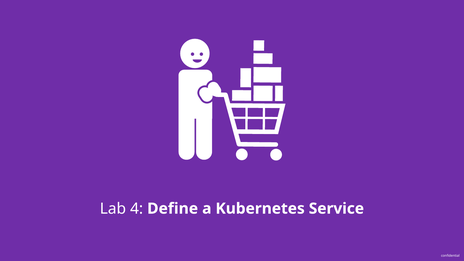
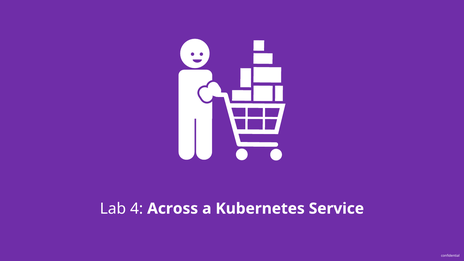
Define: Define -> Across
